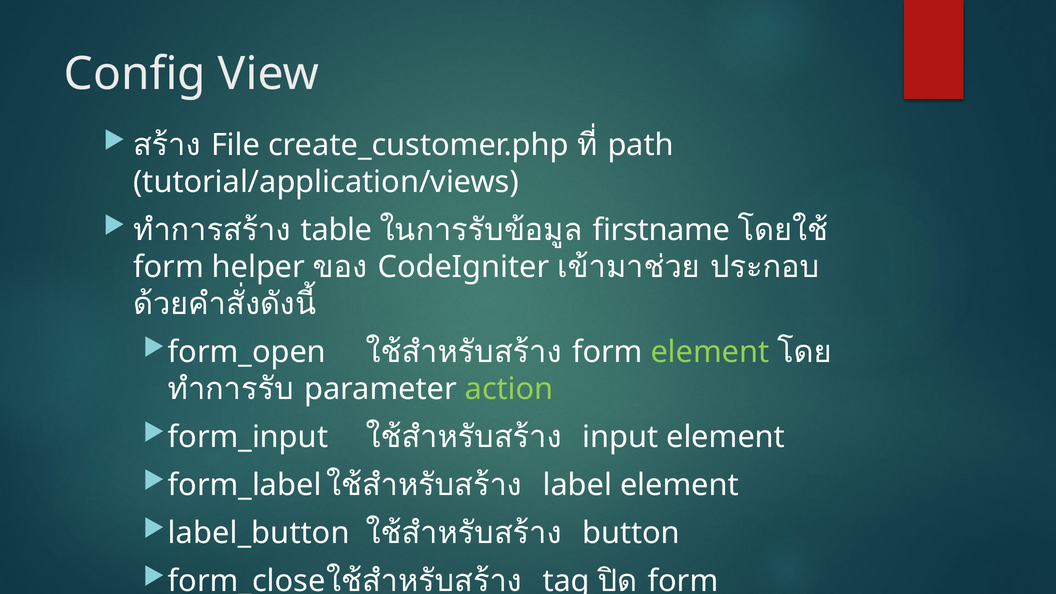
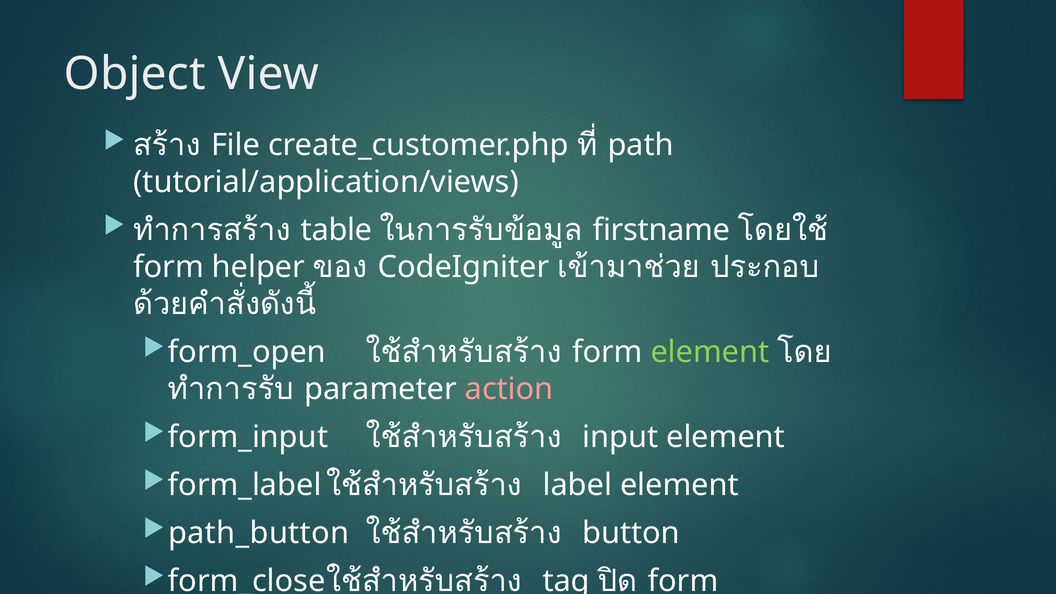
Config: Config -> Object
action colour: light green -> pink
label_button: label_button -> path_button
